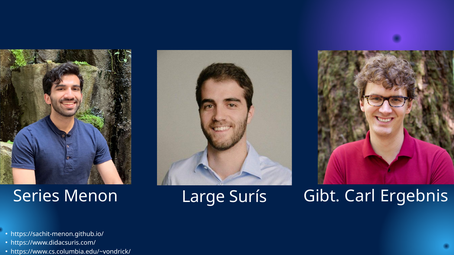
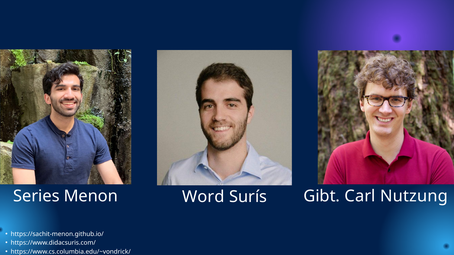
Large: Large -> Word
Ergebnis: Ergebnis -> Nutzung
